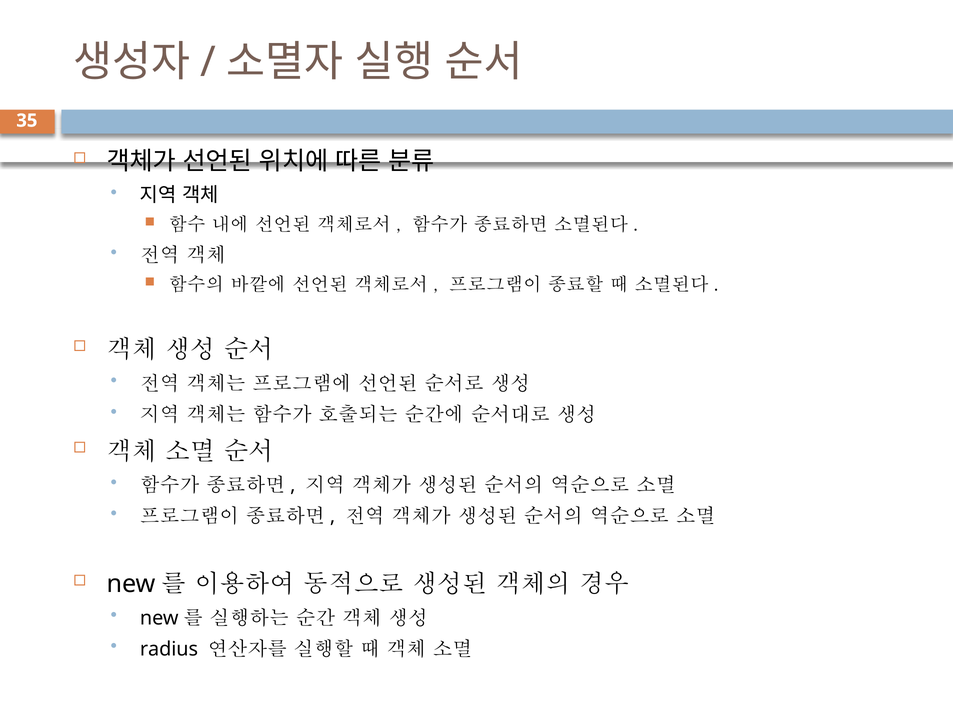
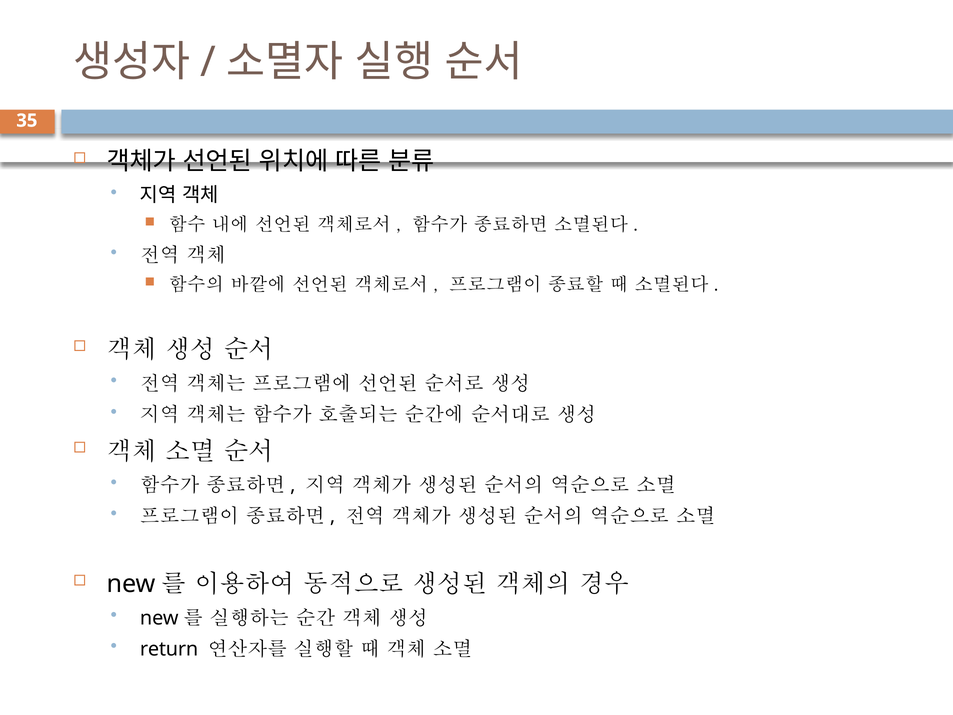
radius: radius -> return
